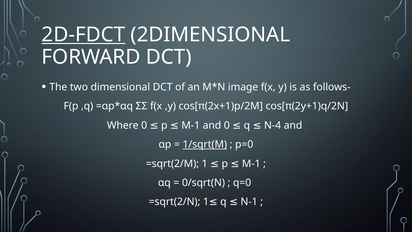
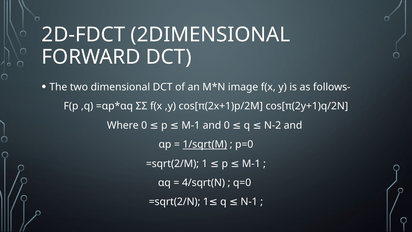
2D-FDCT underline: present -> none
N-4: N-4 -> N-2
0/sqrt(N: 0/sqrt(N -> 4/sqrt(N
